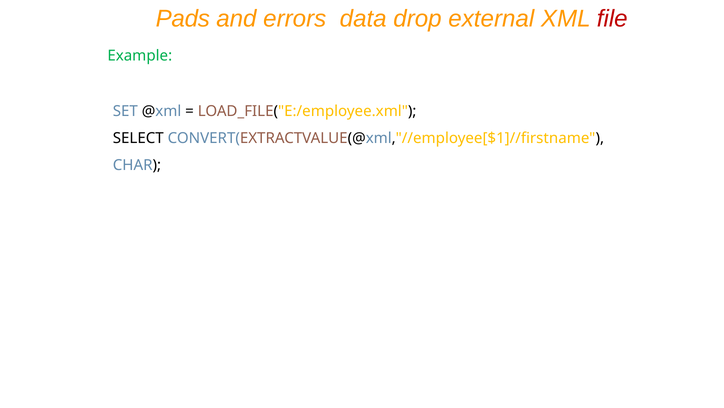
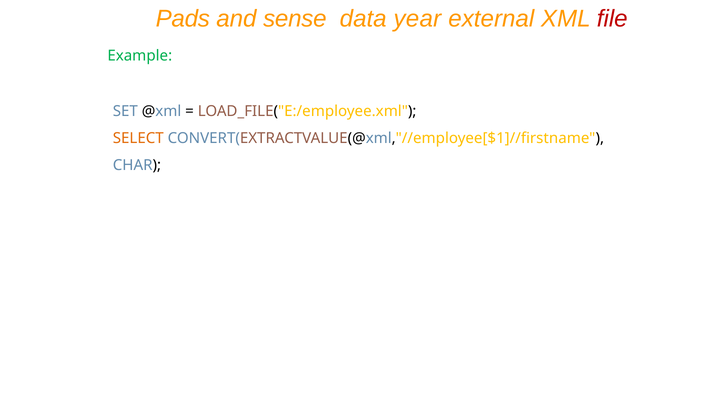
errors: errors -> sense
drop: drop -> year
SELECT colour: black -> orange
